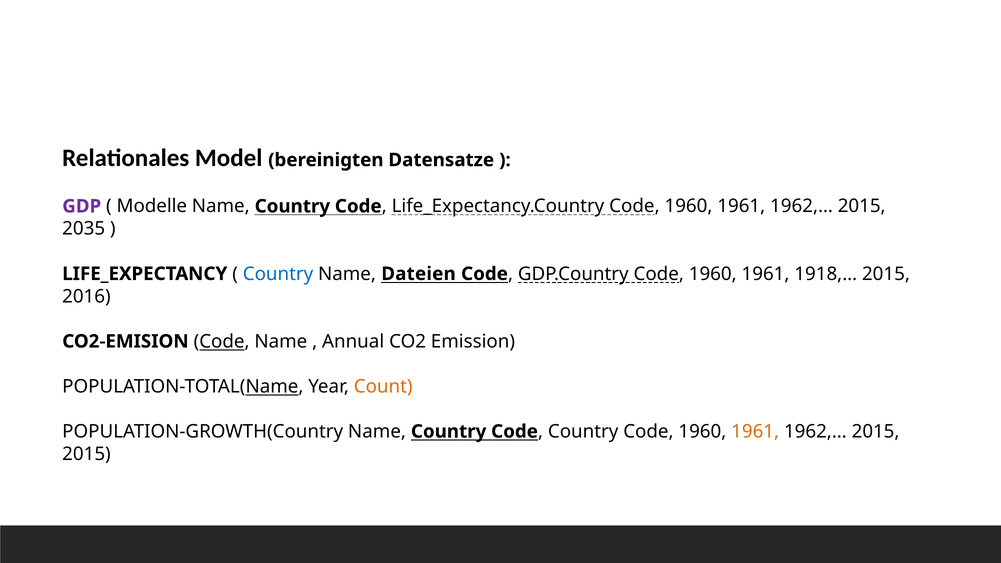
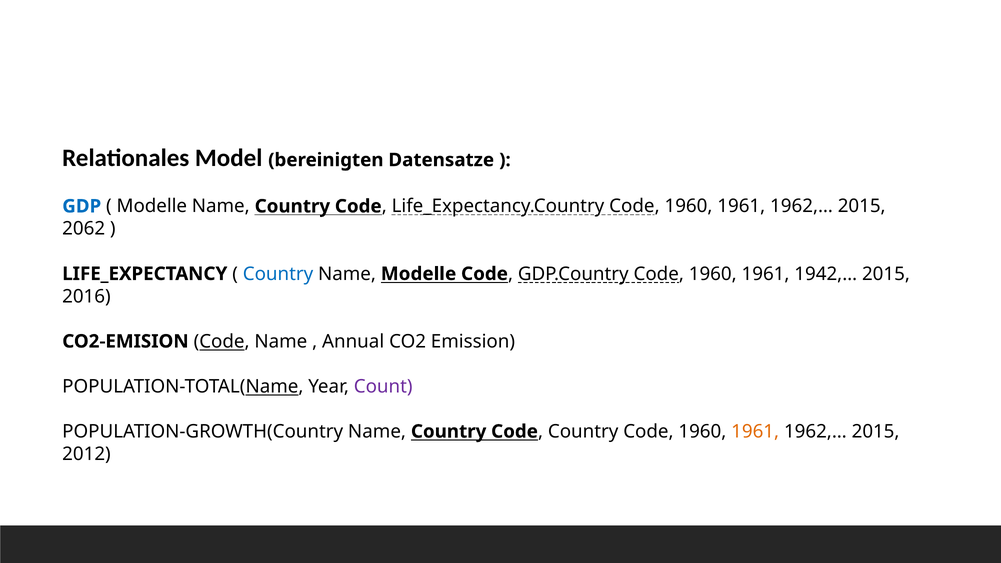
GDP colour: purple -> blue
2035: 2035 -> 2062
Name Dateien: Dateien -> Modelle
1918,…: 1918,… -> 1942,…
Count colour: orange -> purple
2015 at (86, 454): 2015 -> 2012
